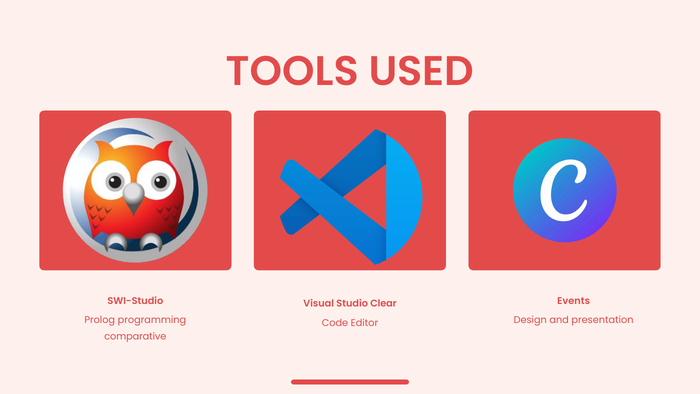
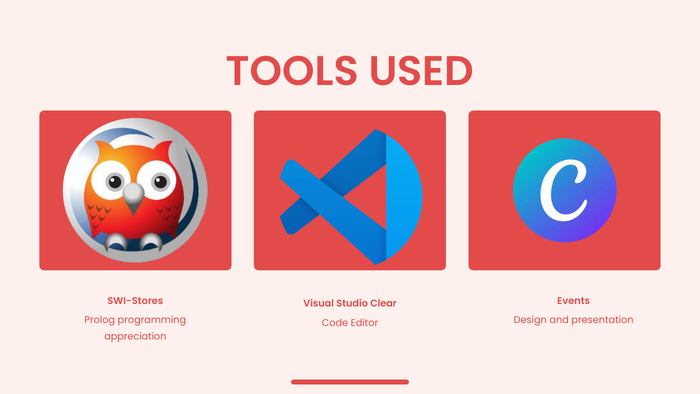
SWI-Studio: SWI-Studio -> SWI-Stores
comparative: comparative -> appreciation
